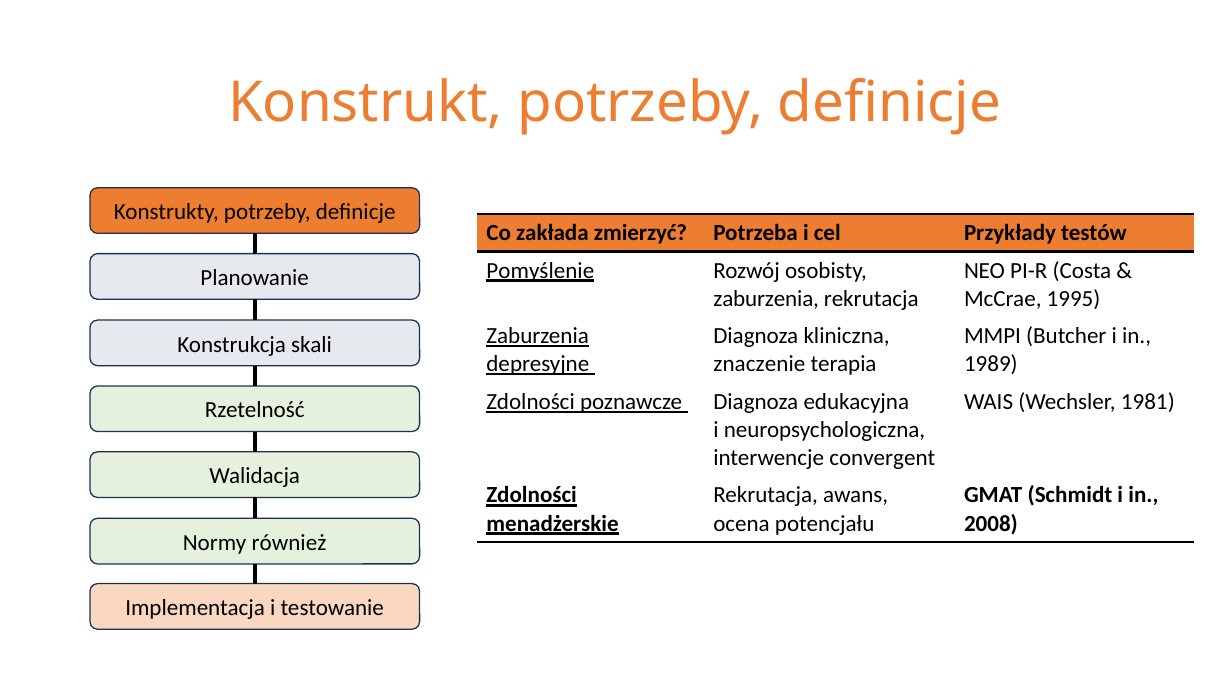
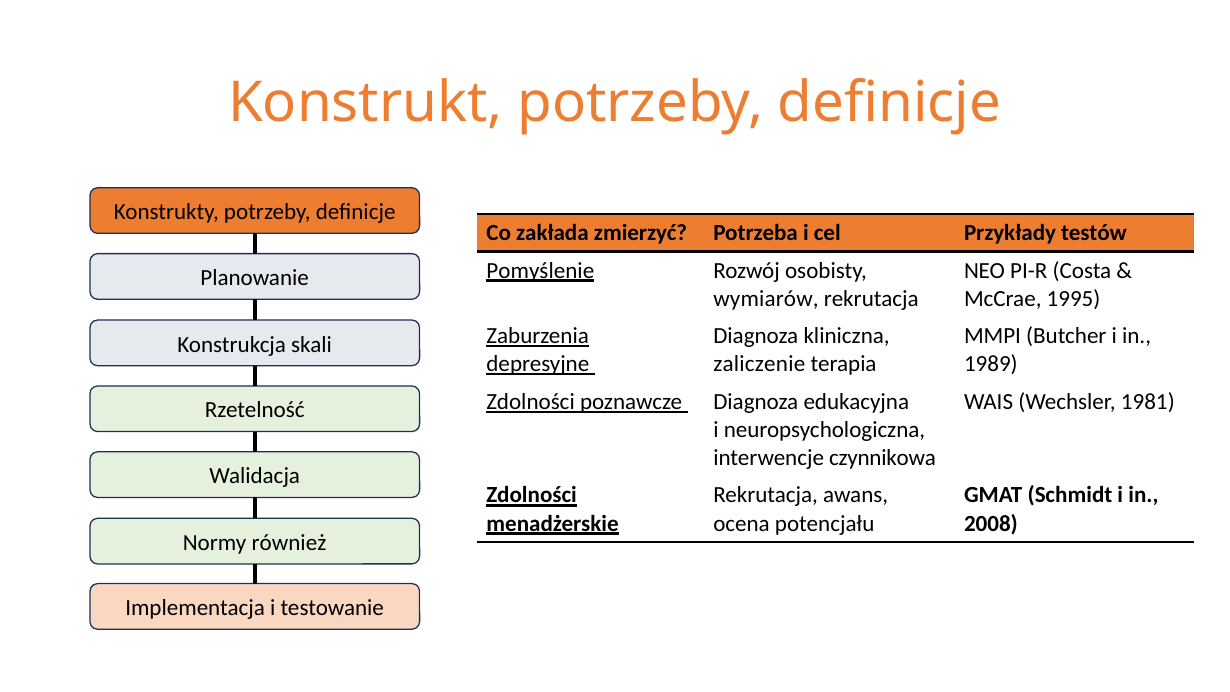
zaburzenia at (766, 299): zaburzenia -> wymiarów
znaczenie: znaczenie -> zaliczenie
convergent: convergent -> czynnikowa
